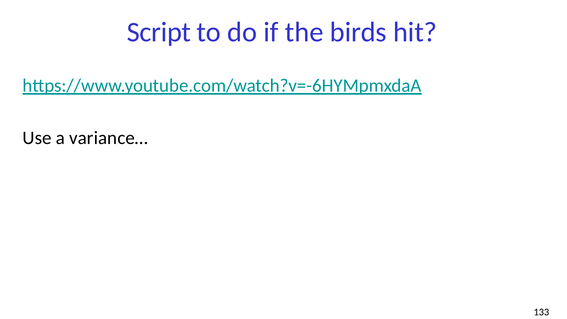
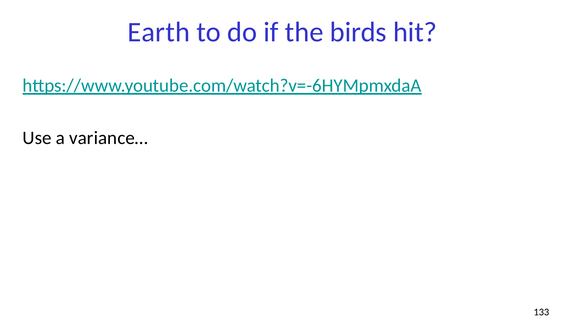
Script: Script -> Earth
